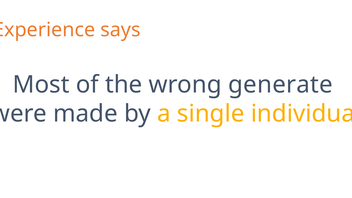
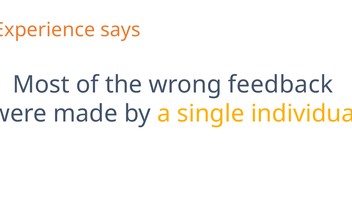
generate: generate -> feedback
